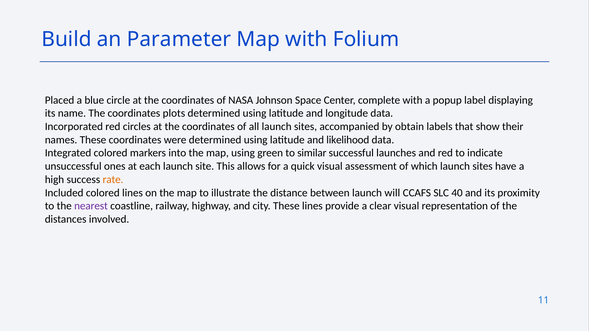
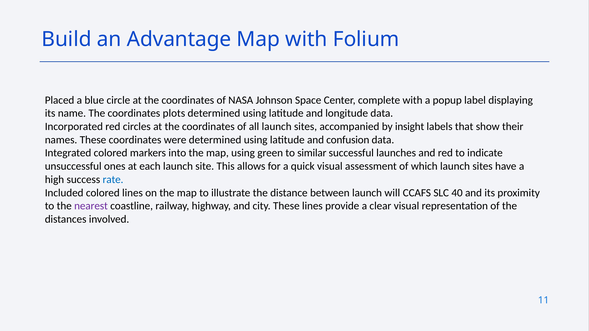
Parameter: Parameter -> Advantage
obtain: obtain -> insight
likelihood: likelihood -> confusion
rate colour: orange -> blue
